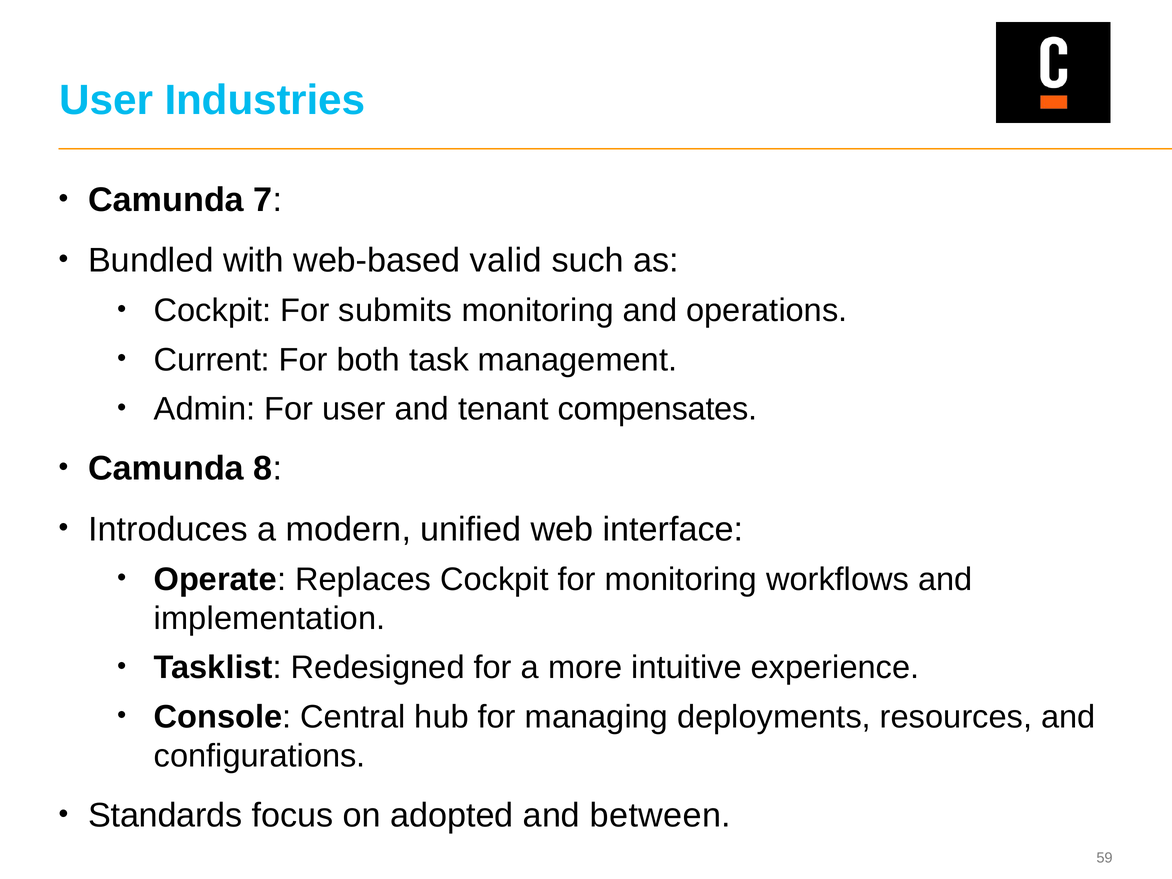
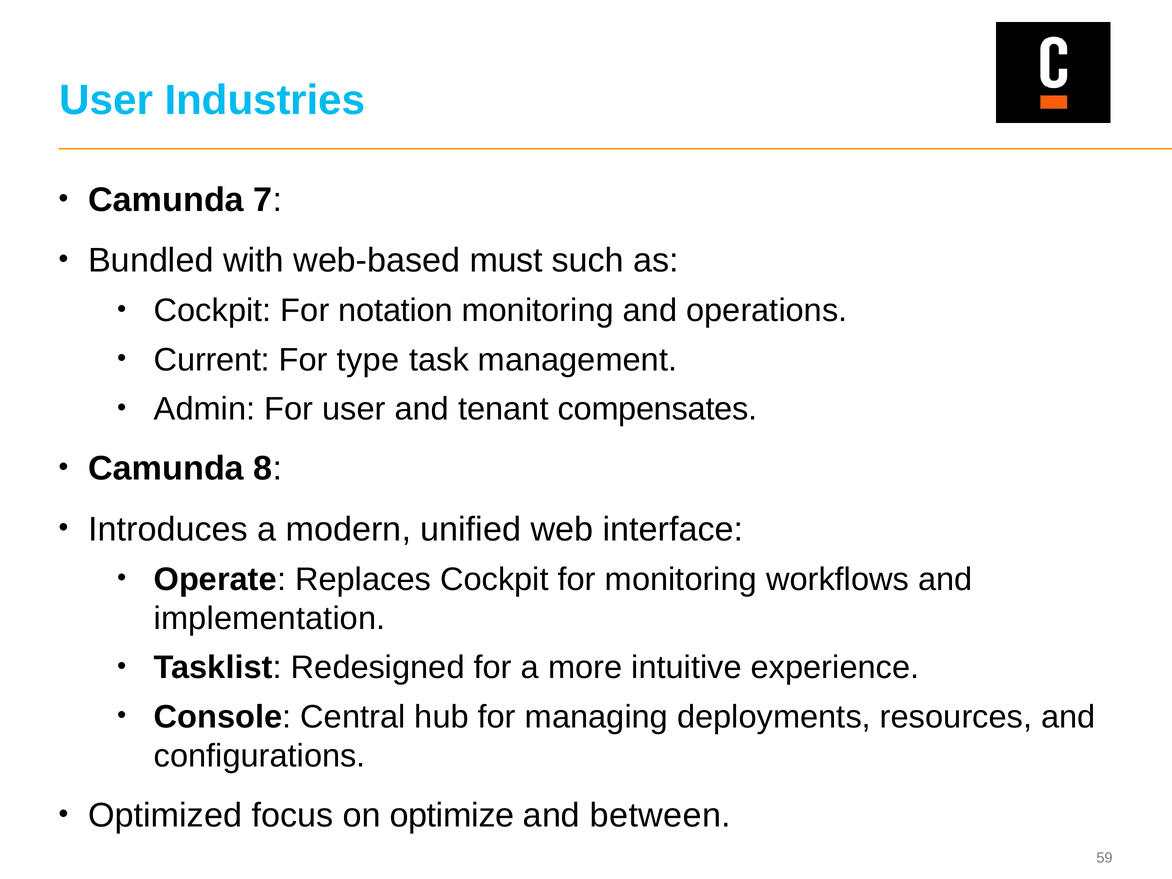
valid: valid -> must
submits: submits -> notation
both: both -> type
Standards: Standards -> Optimized
adopted: adopted -> optimize
